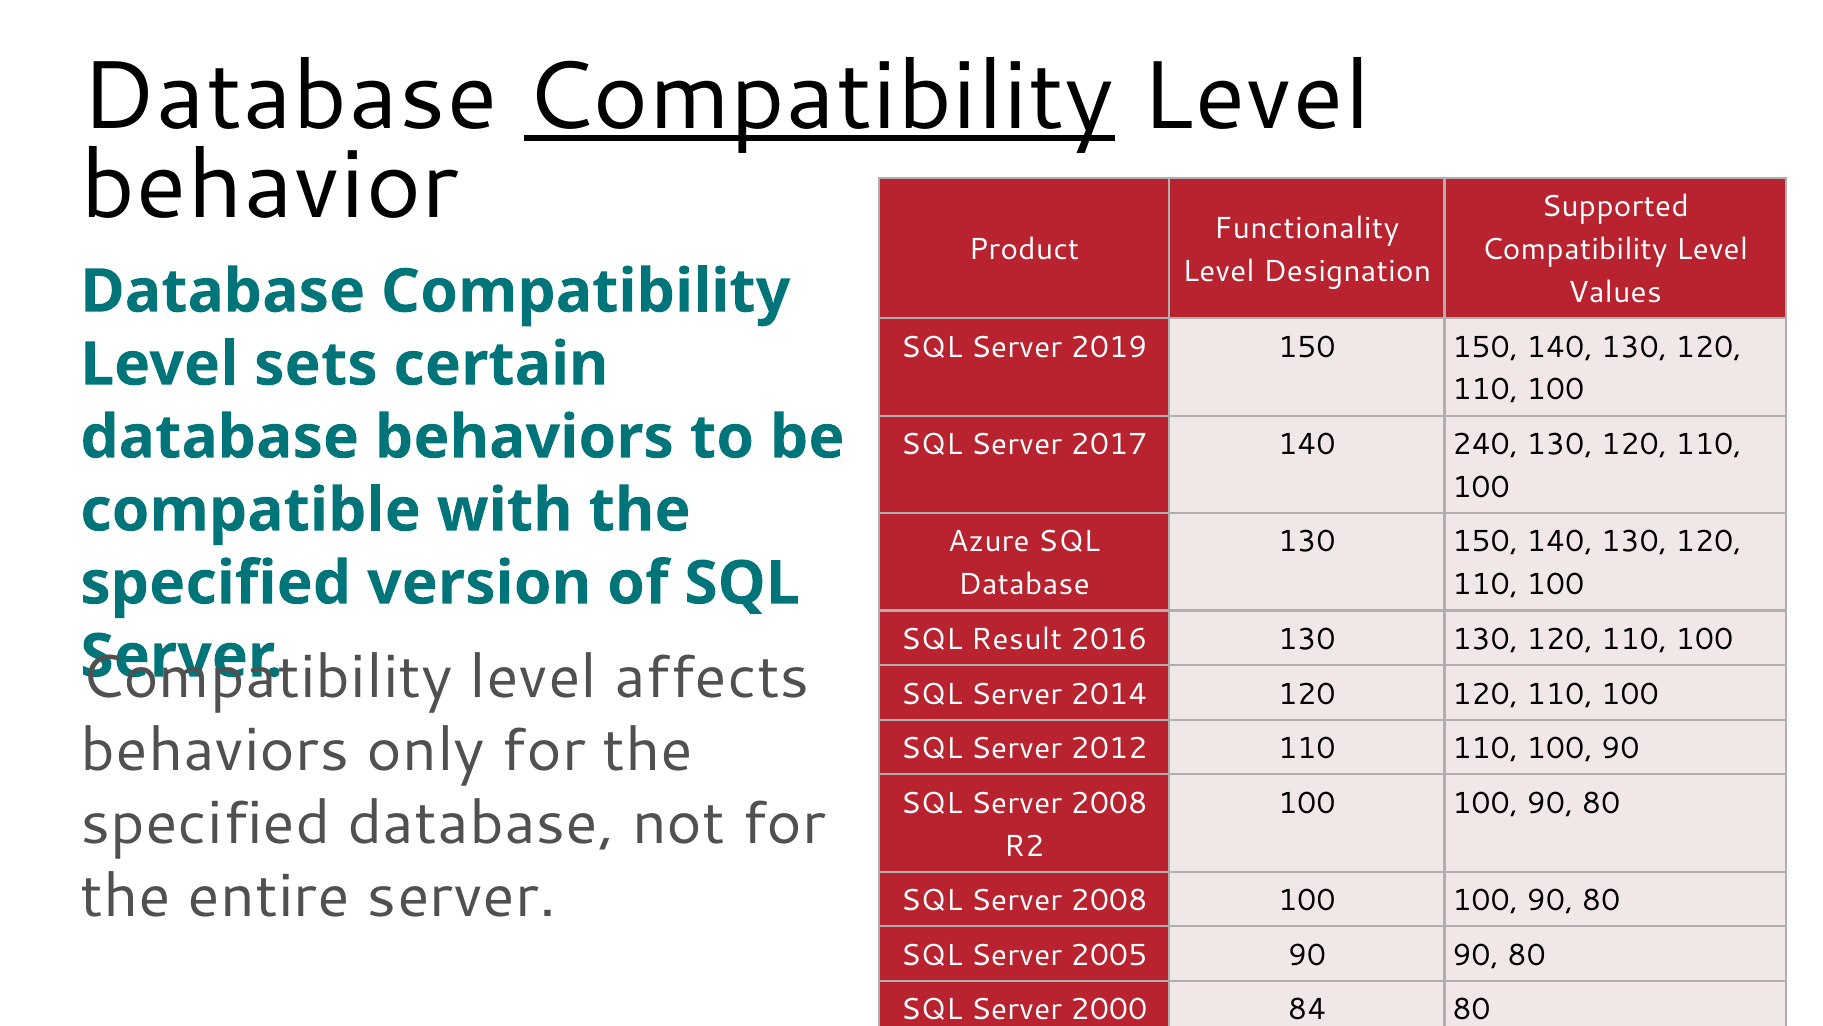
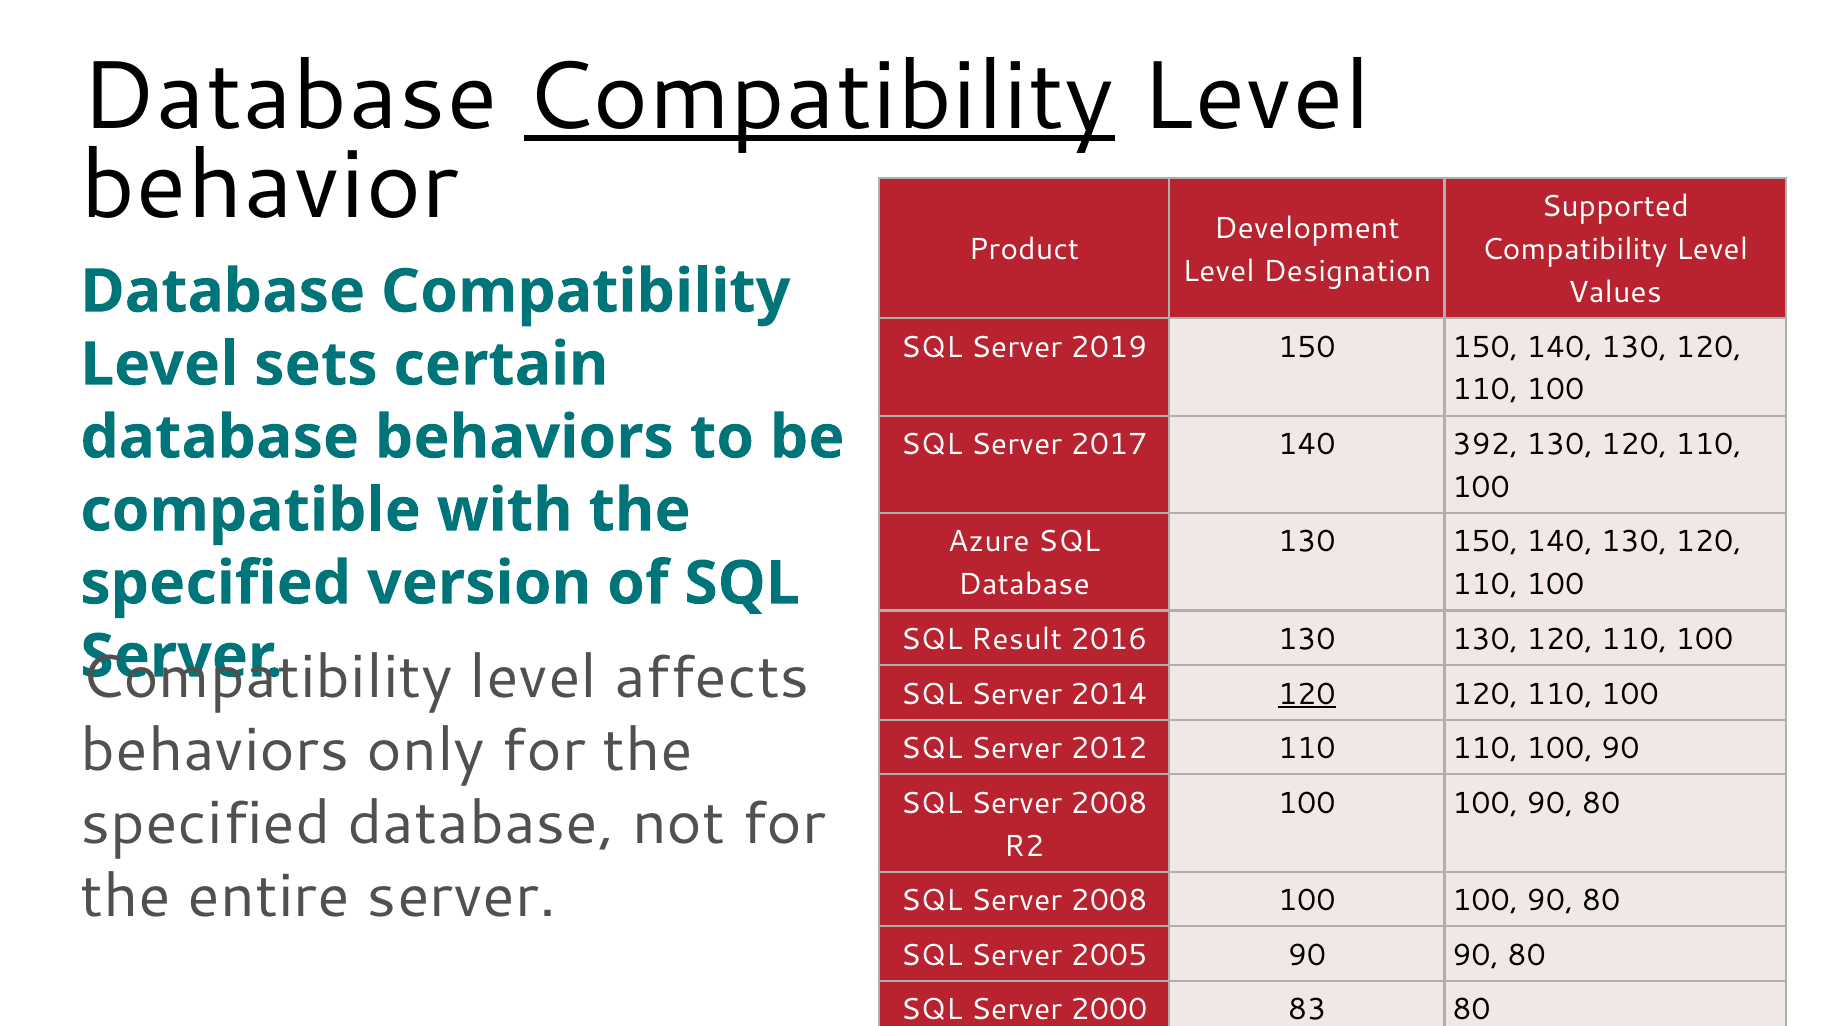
Functionality: Functionality -> Development
240: 240 -> 392
120 at (1307, 694) underline: none -> present
84: 84 -> 83
